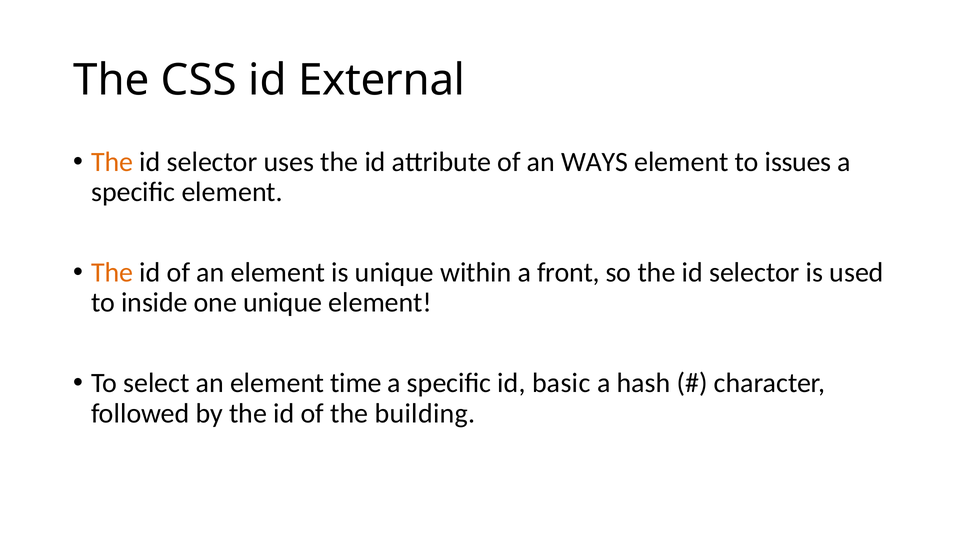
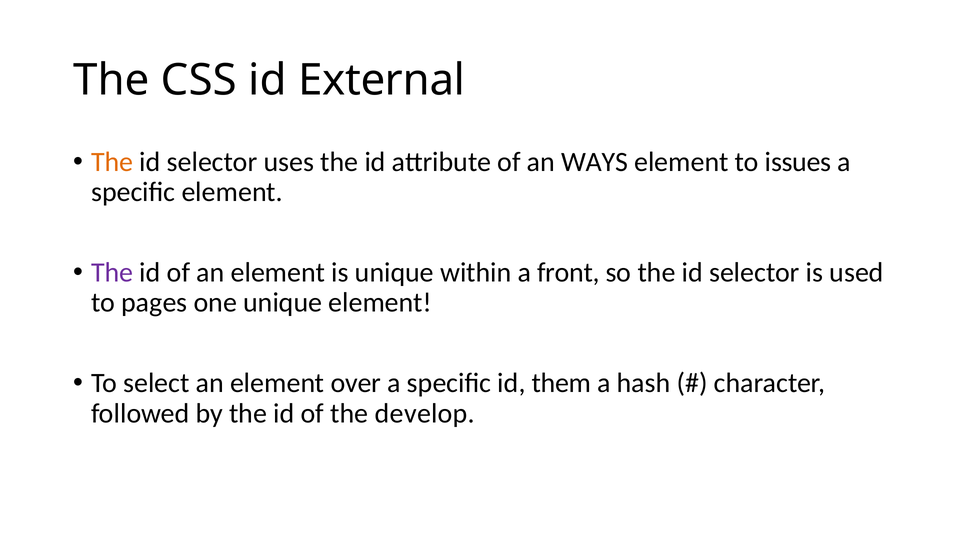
The at (112, 273) colour: orange -> purple
inside: inside -> pages
time: time -> over
basic: basic -> them
building: building -> develop
